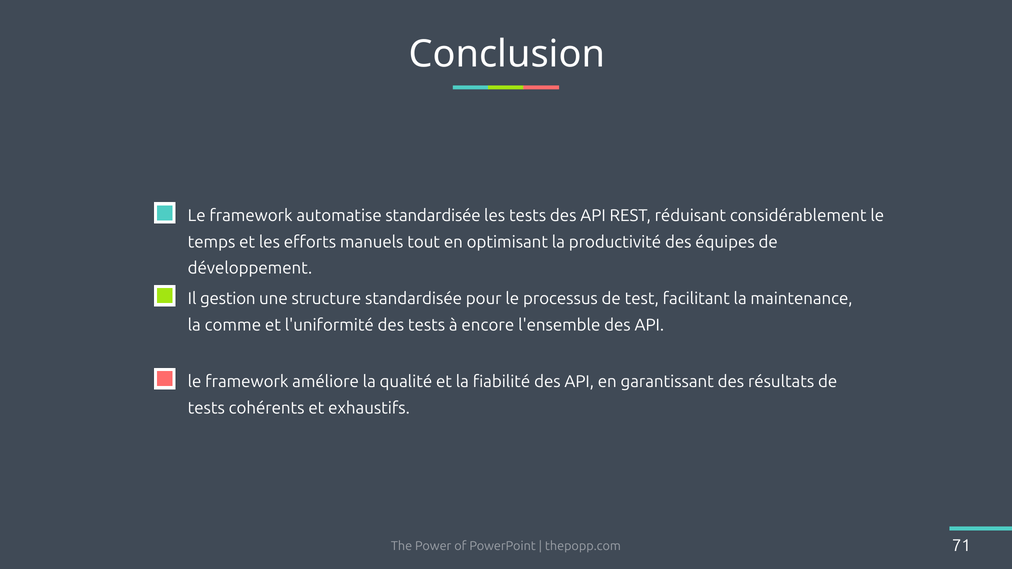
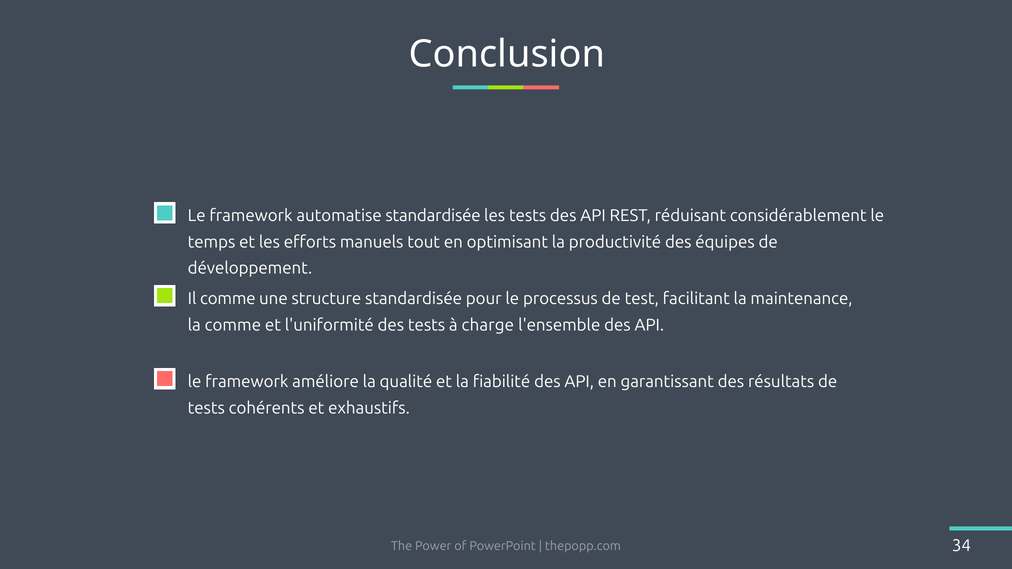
Il gestion: gestion -> comme
encore: encore -> charge
71: 71 -> 34
